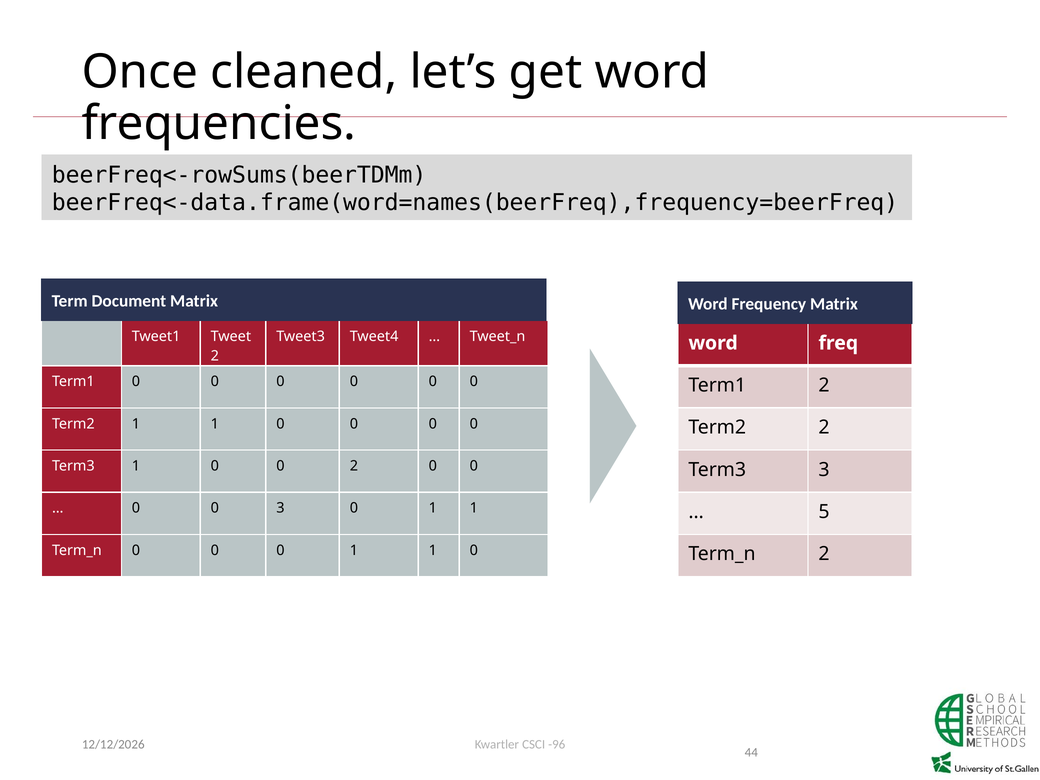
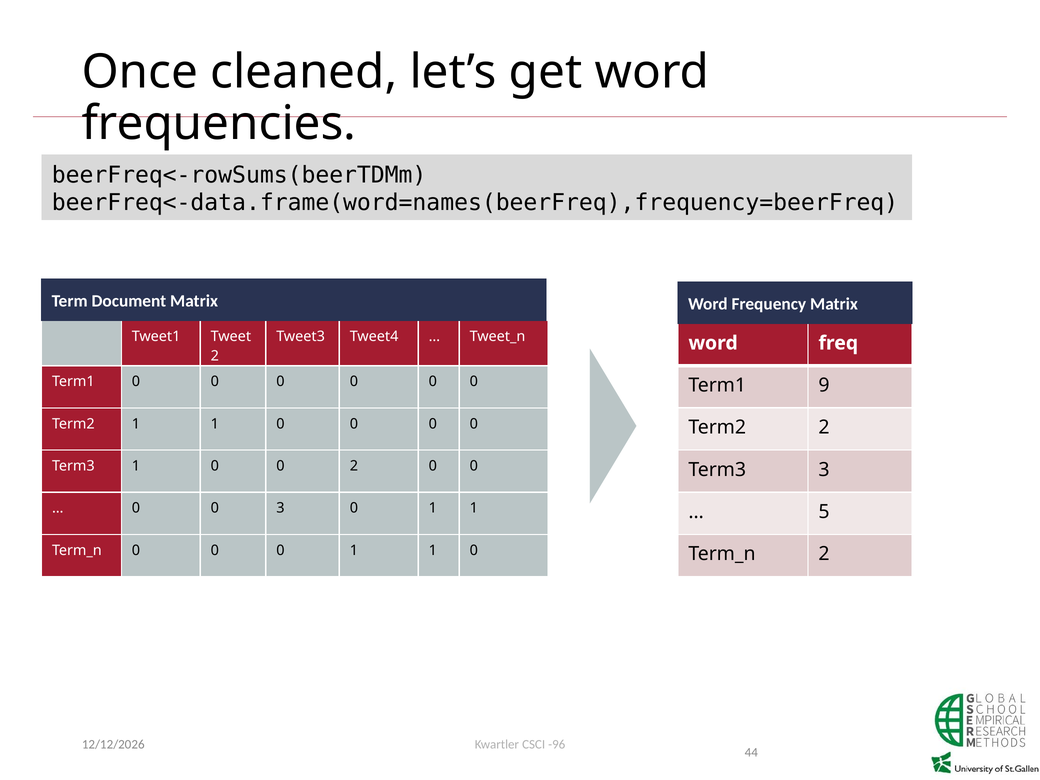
Term1 2: 2 -> 9
